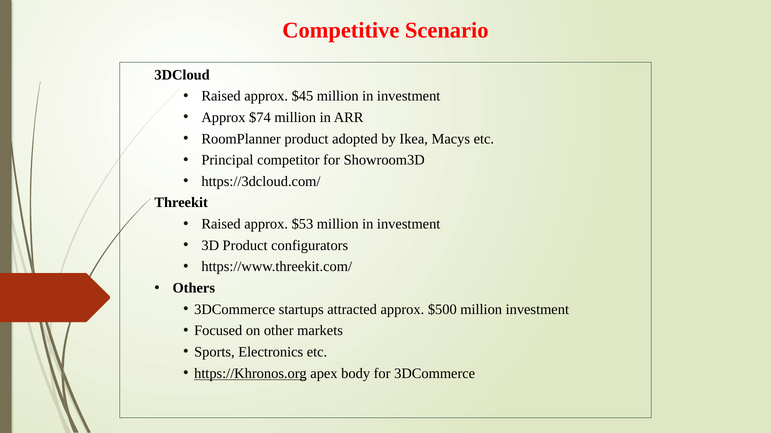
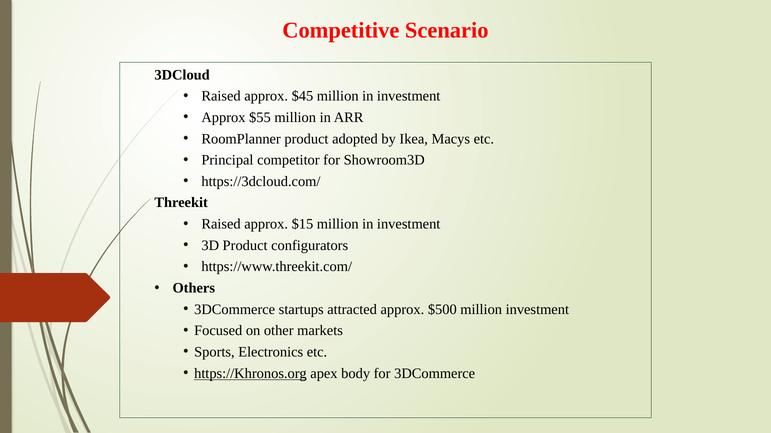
$74: $74 -> $55
$53: $53 -> $15
